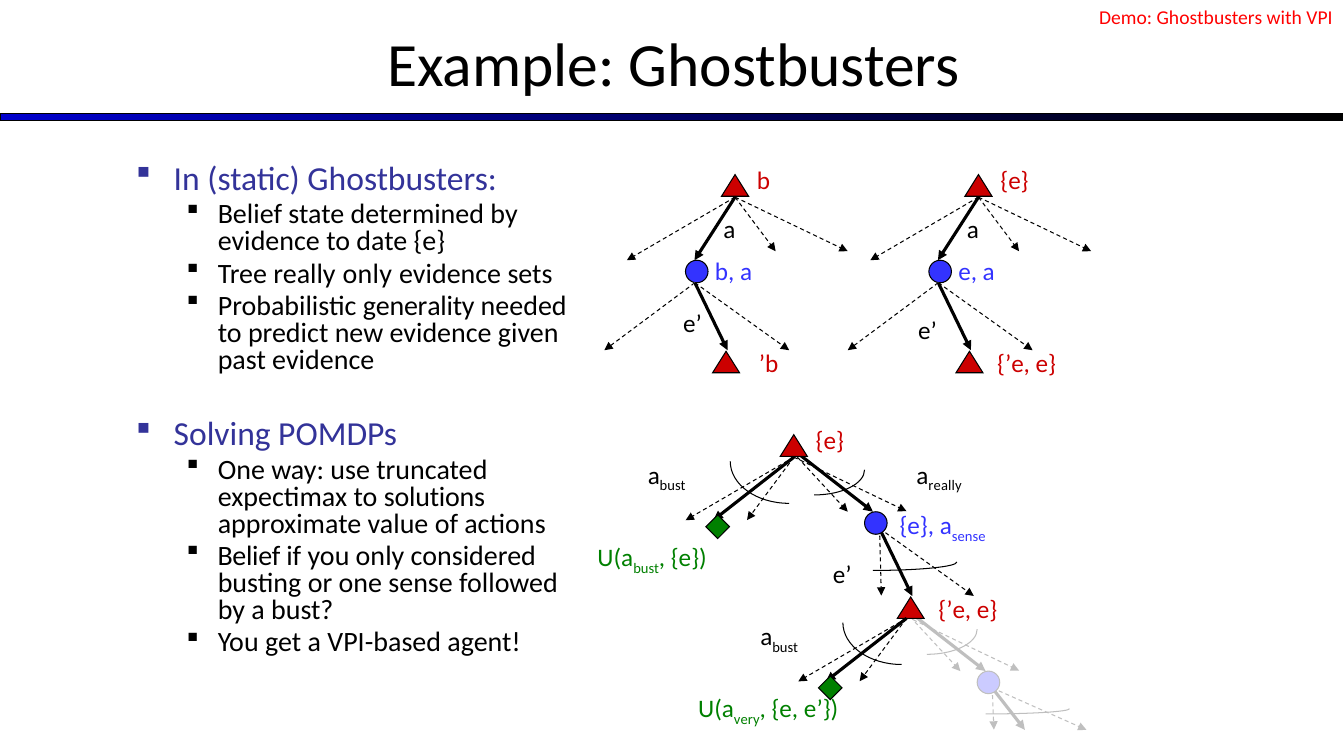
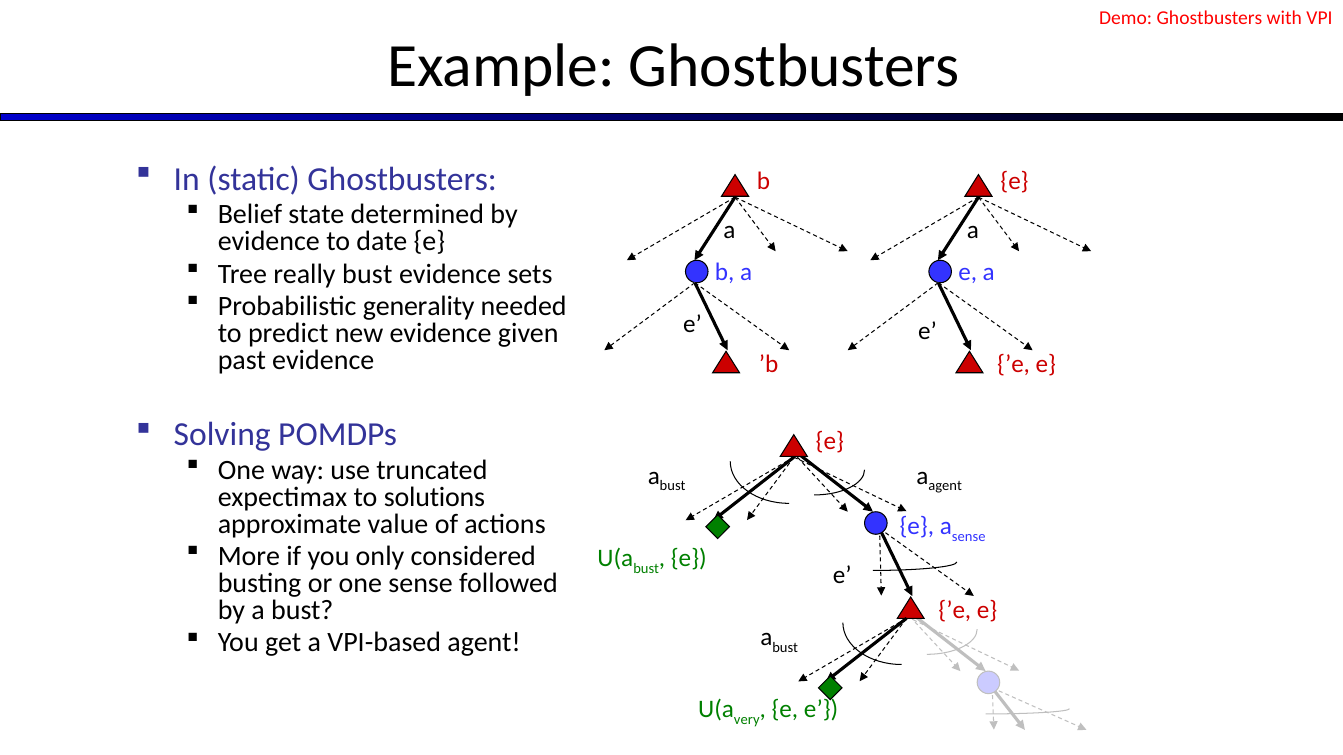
really only: only -> bust
a really: really -> agent
Belief at (249, 557): Belief -> More
